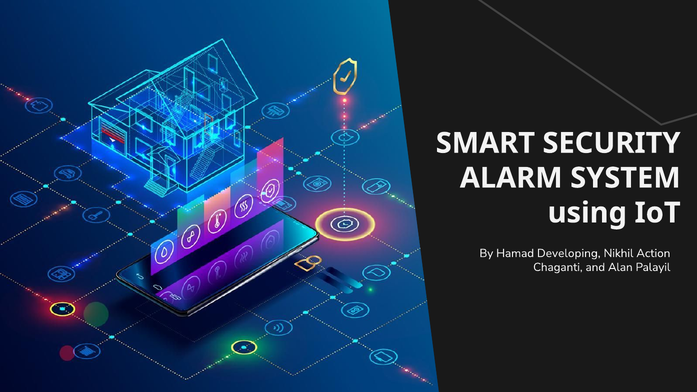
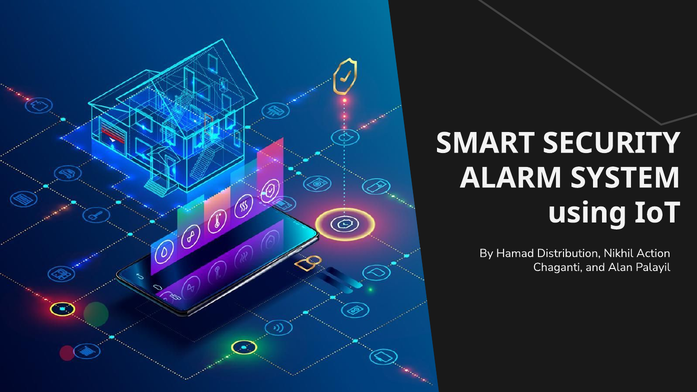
Developing: Developing -> Distribution
